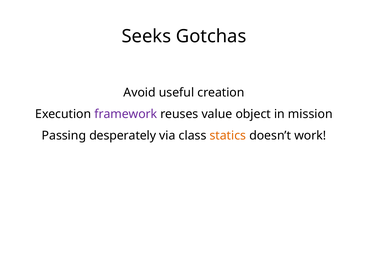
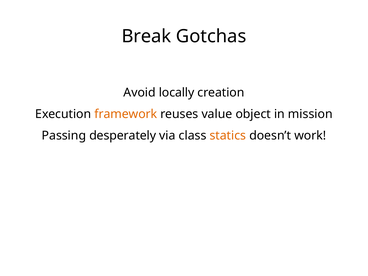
Seeks: Seeks -> Break
useful: useful -> locally
framework colour: purple -> orange
